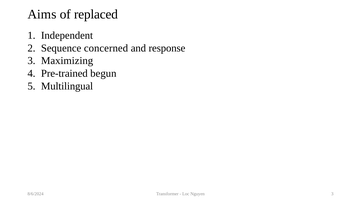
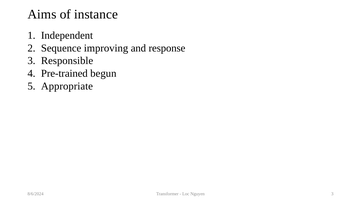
replaced: replaced -> instance
concerned: concerned -> improving
Maximizing: Maximizing -> Responsible
Multilingual: Multilingual -> Appropriate
